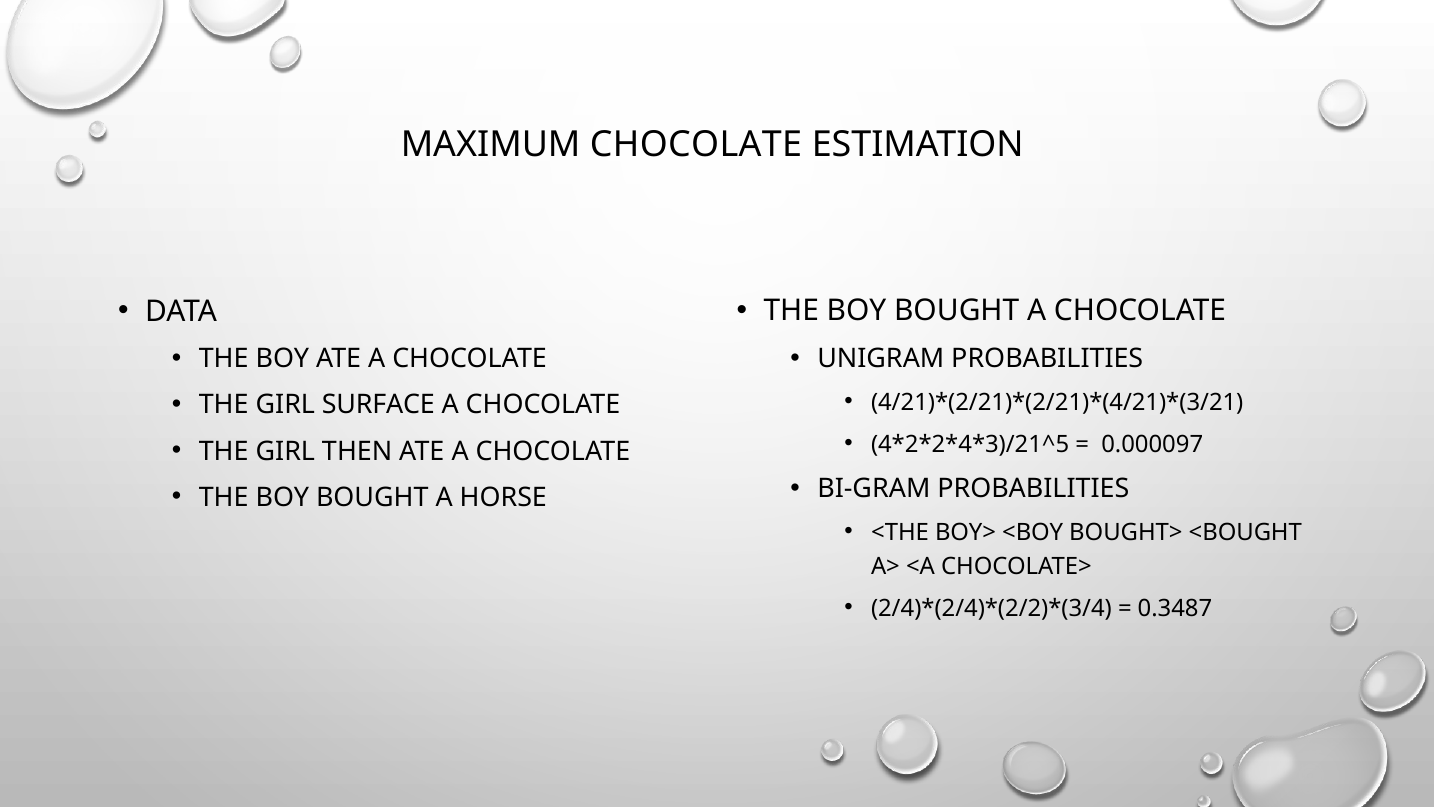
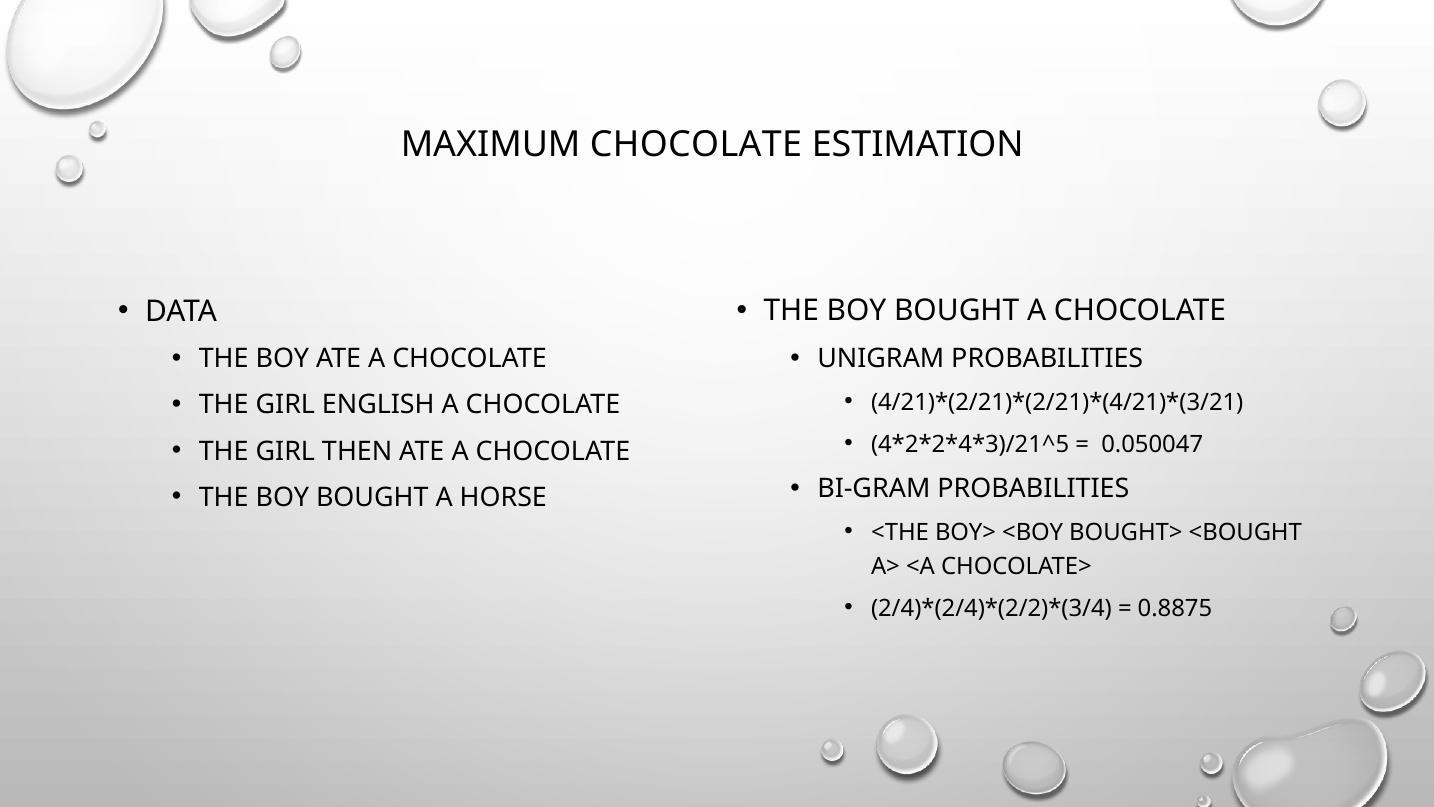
SURFACE: SURFACE -> ENGLISH
0.000097: 0.000097 -> 0.050047
0.3487: 0.3487 -> 0.8875
